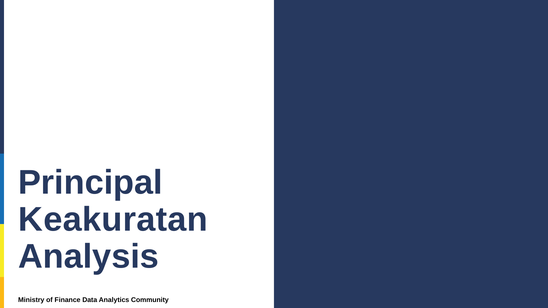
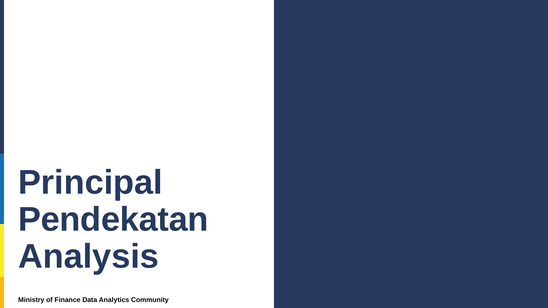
Keakuratan: Keakuratan -> Pendekatan
